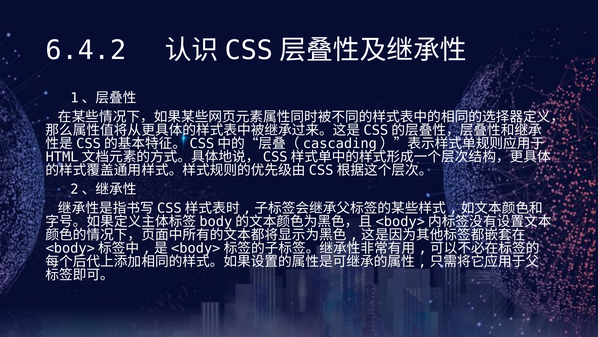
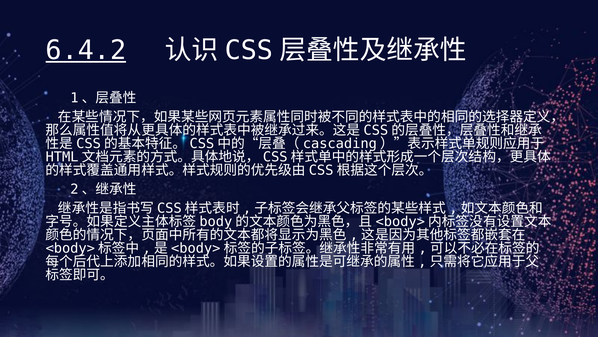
6.4.2 underline: none -> present
